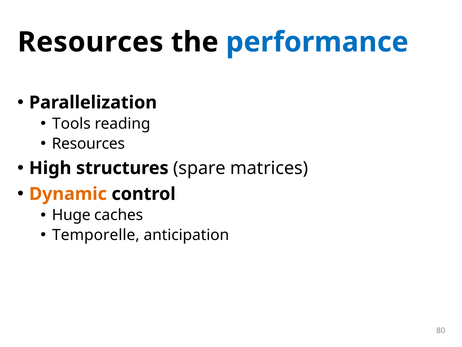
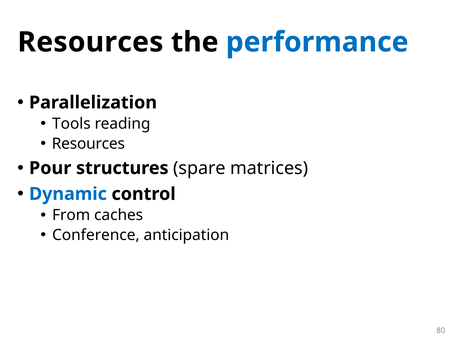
High: High -> Pour
Dynamic colour: orange -> blue
Huge: Huge -> From
Temporelle: Temporelle -> Conference
